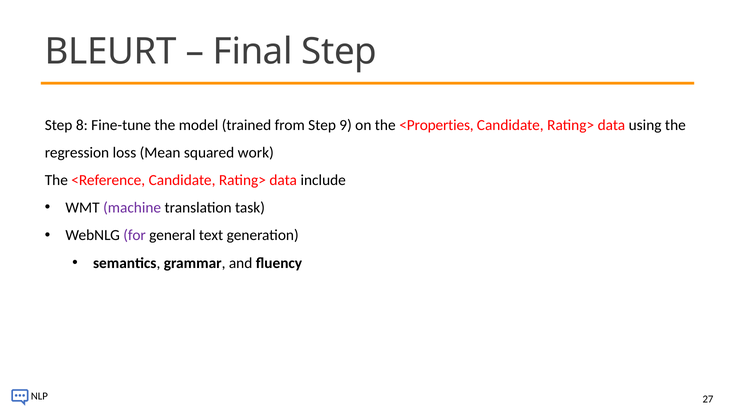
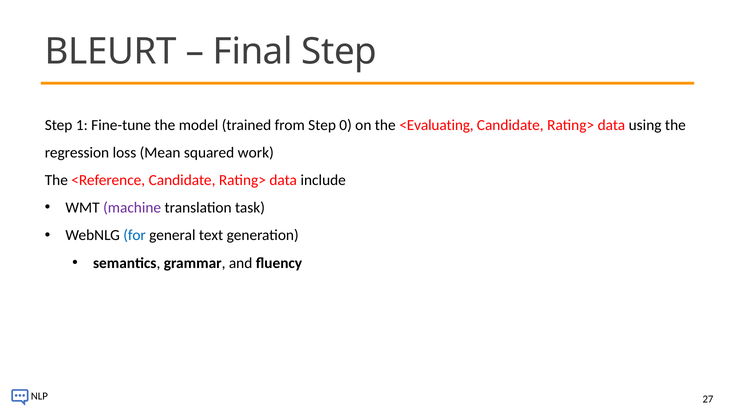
8: 8 -> 1
9: 9 -> 0
<Properties: <Properties -> <Evaluating
for colour: purple -> blue
